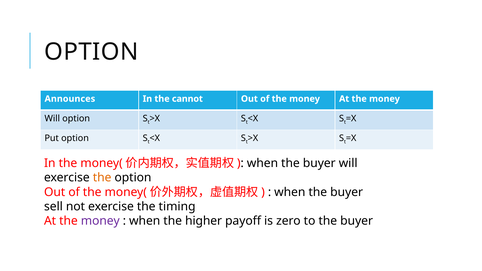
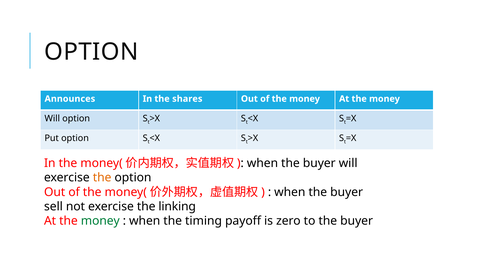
cannot: cannot -> shares
timing: timing -> linking
money at (100, 221) colour: purple -> green
higher: higher -> timing
